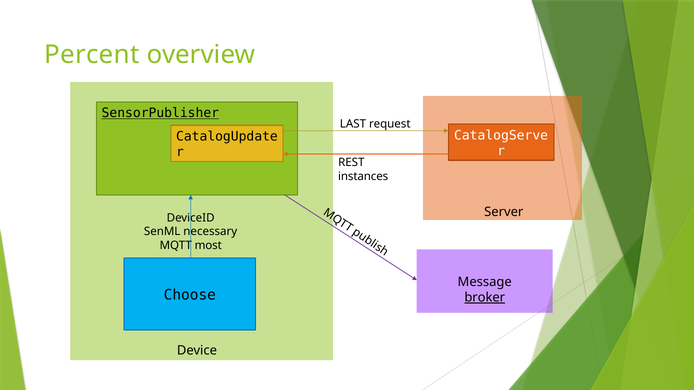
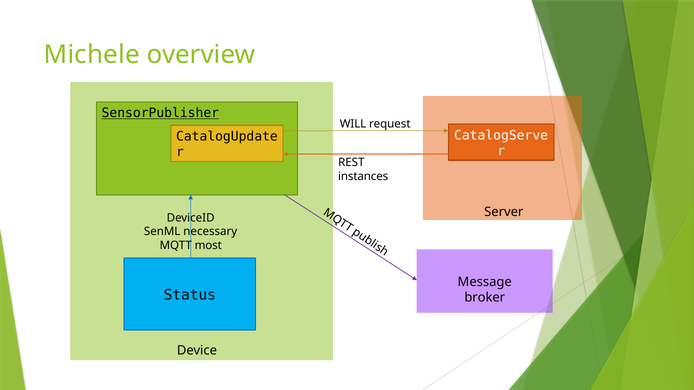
Percent: Percent -> Michele
LAST: LAST -> WILL
Choose: Choose -> Status
broker underline: present -> none
